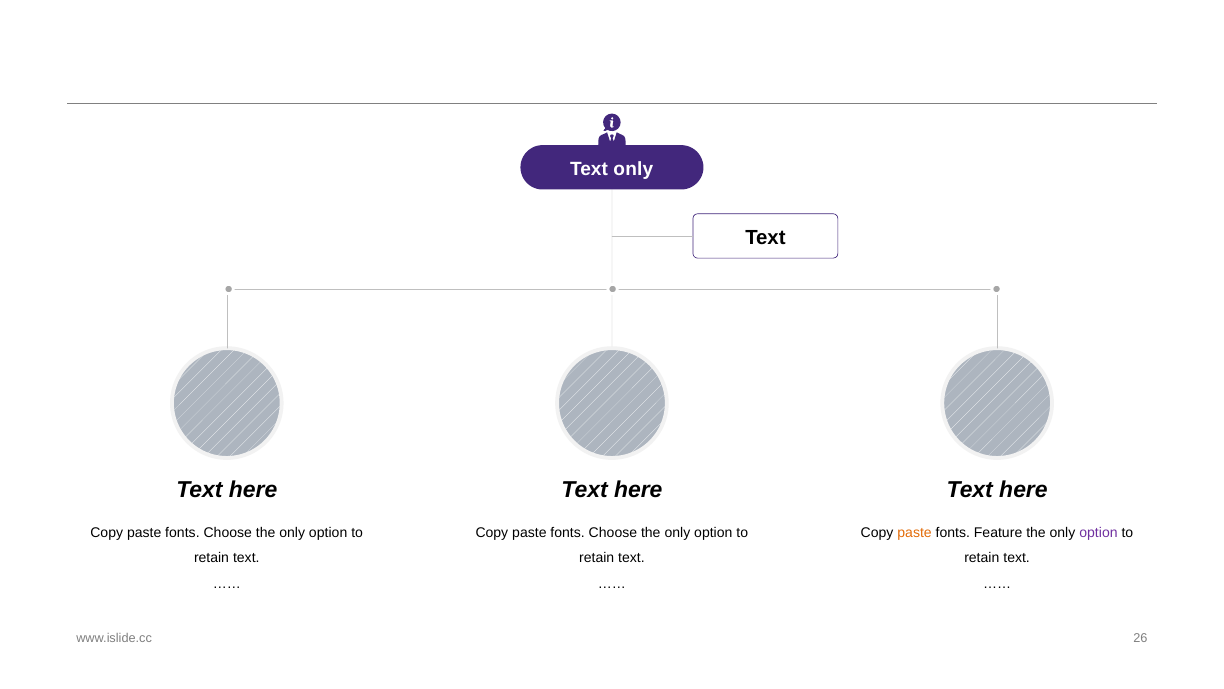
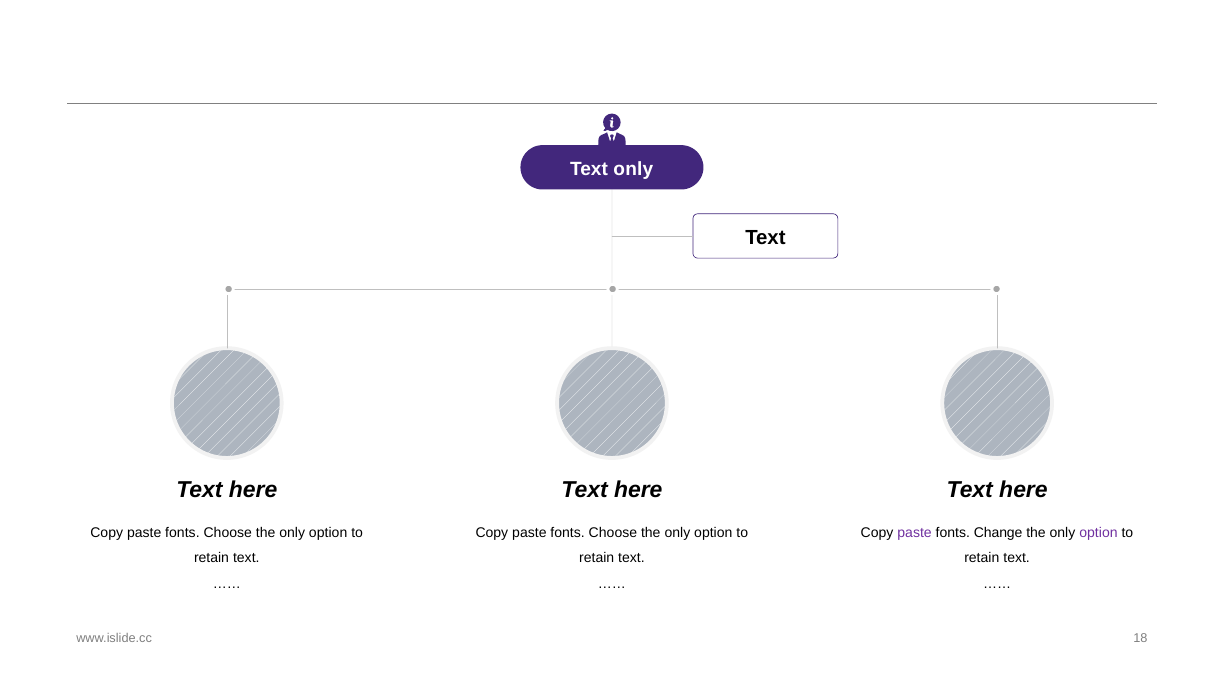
paste at (915, 532) colour: orange -> purple
Feature: Feature -> Change
26: 26 -> 18
